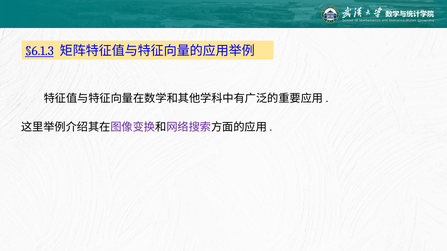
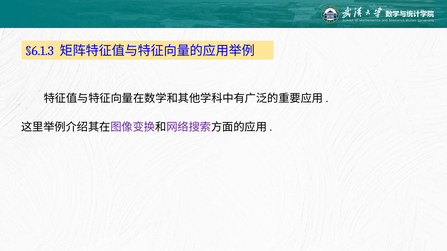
§6.1.3 underline: present -> none
